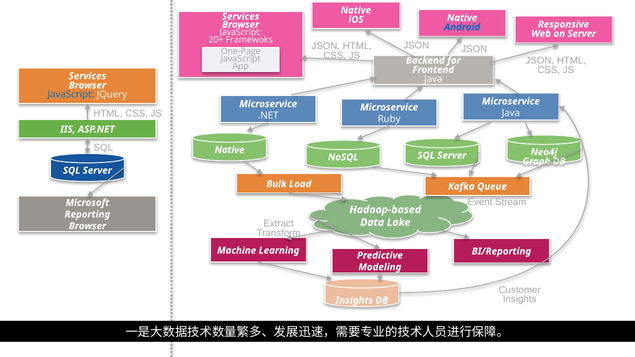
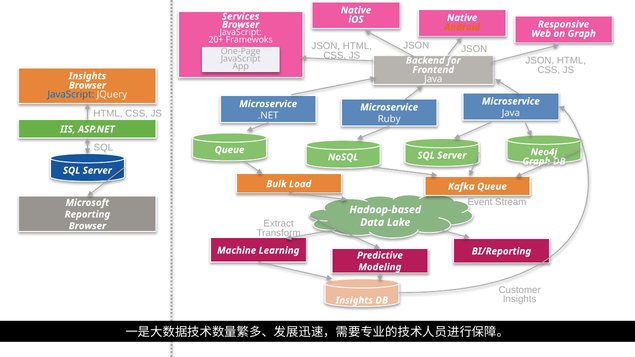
Android colour: blue -> orange
on Server: Server -> Graph
Services at (87, 76): Services -> Insights
Native at (230, 150): Native -> Queue
